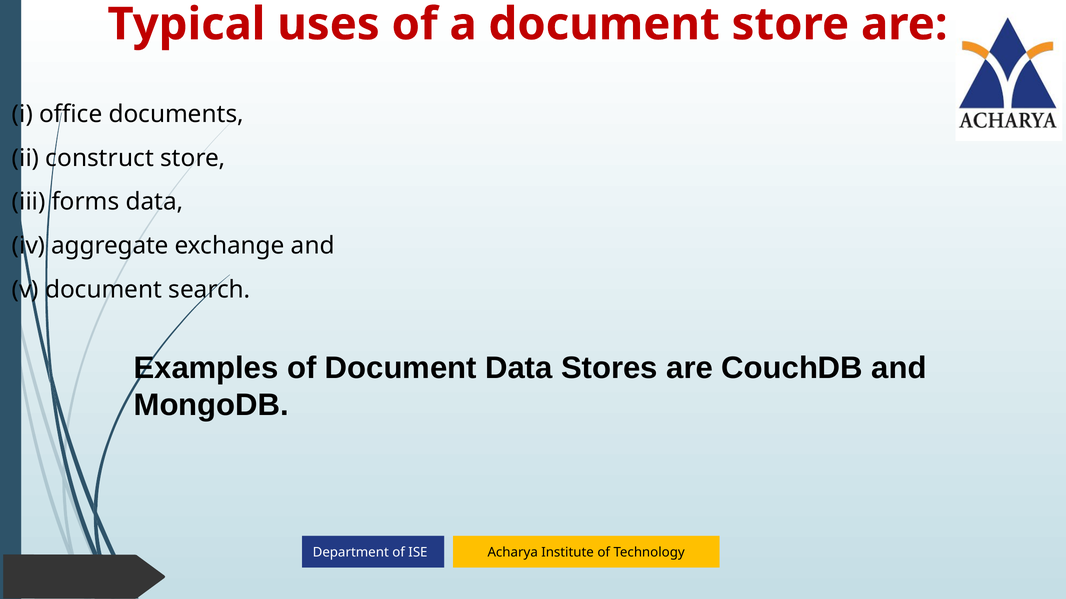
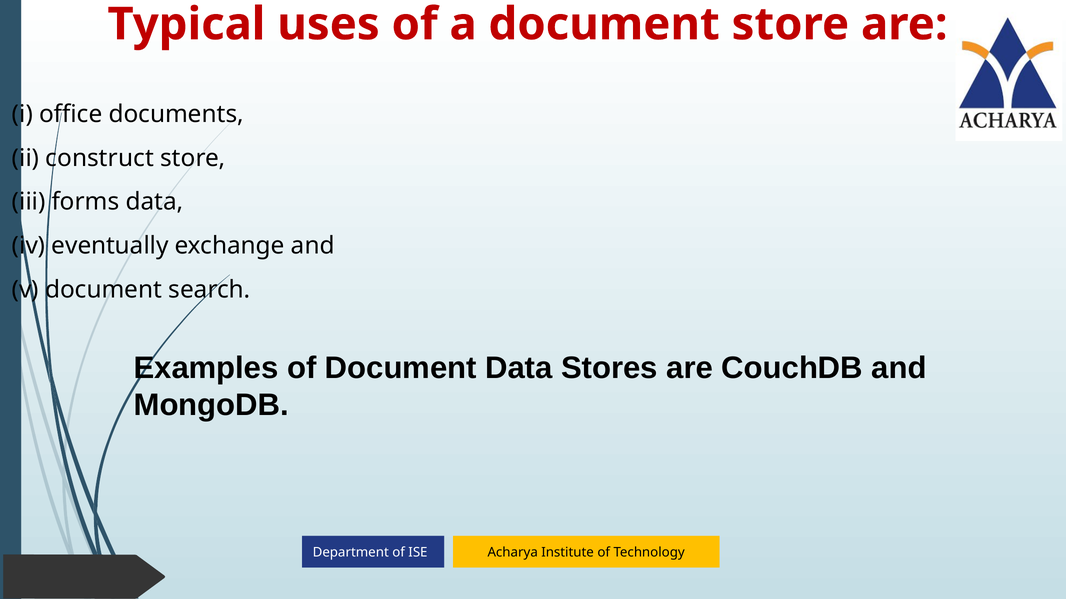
aggregate: aggregate -> eventually
